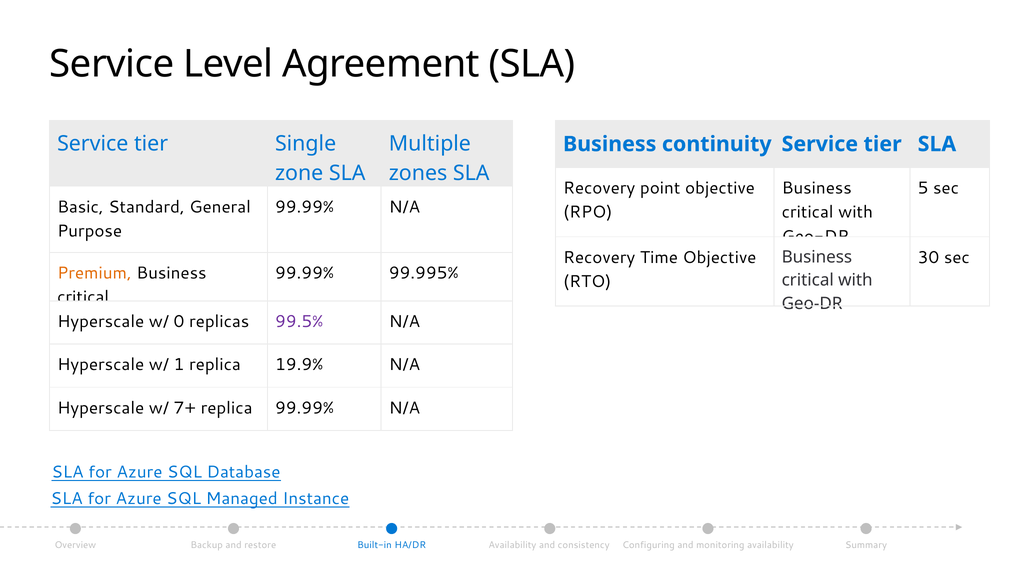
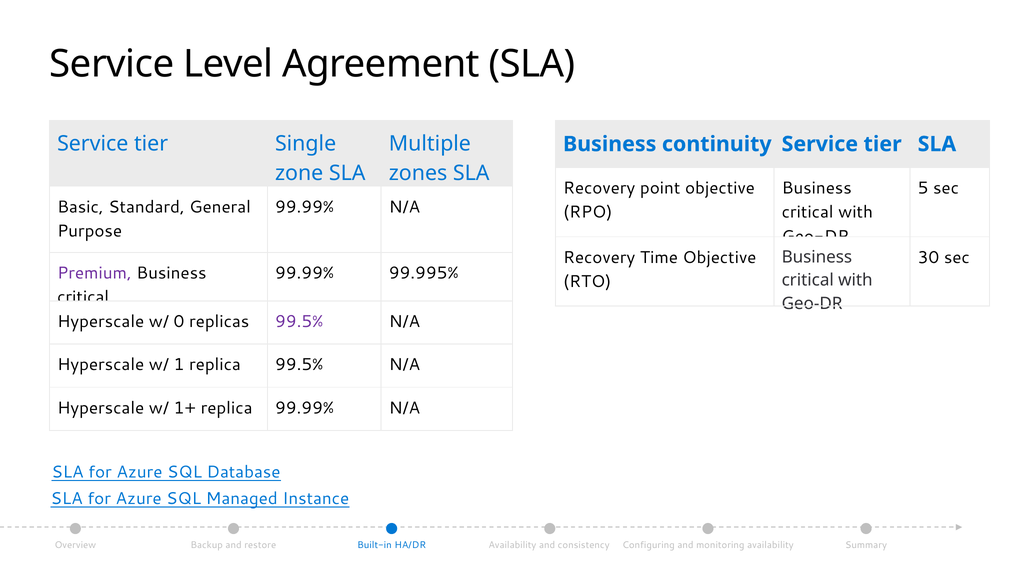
Premium colour: orange -> purple
replica 19.9%: 19.9% -> 99.5%
7+: 7+ -> 1+
